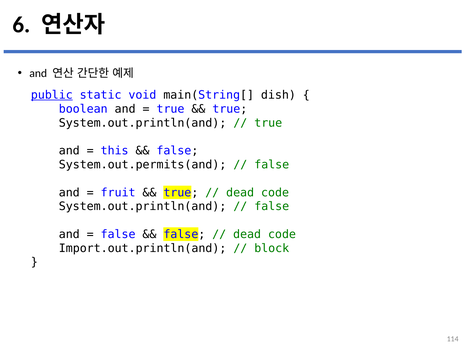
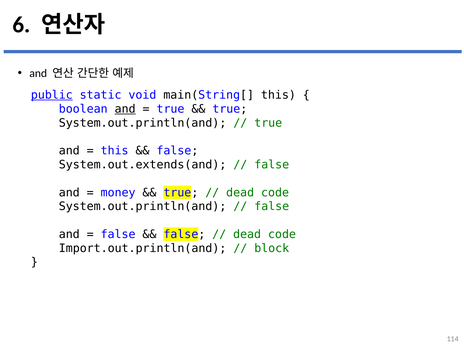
main(String[ dish: dish -> this
and at (125, 109) underline: none -> present
System.out.permits(and: System.out.permits(and -> System.out.extends(and
fruit: fruit -> money
